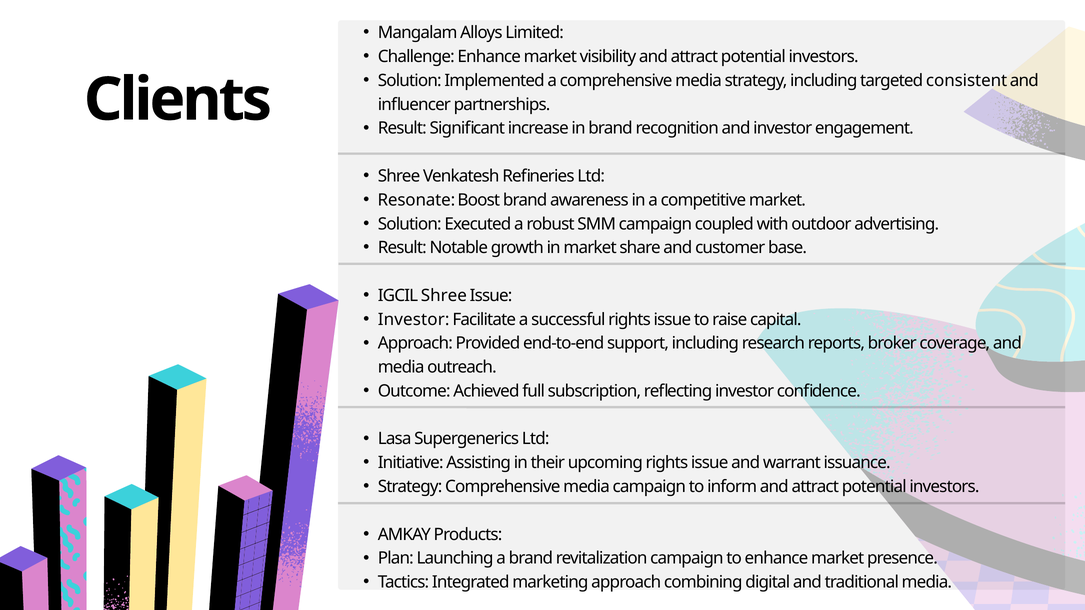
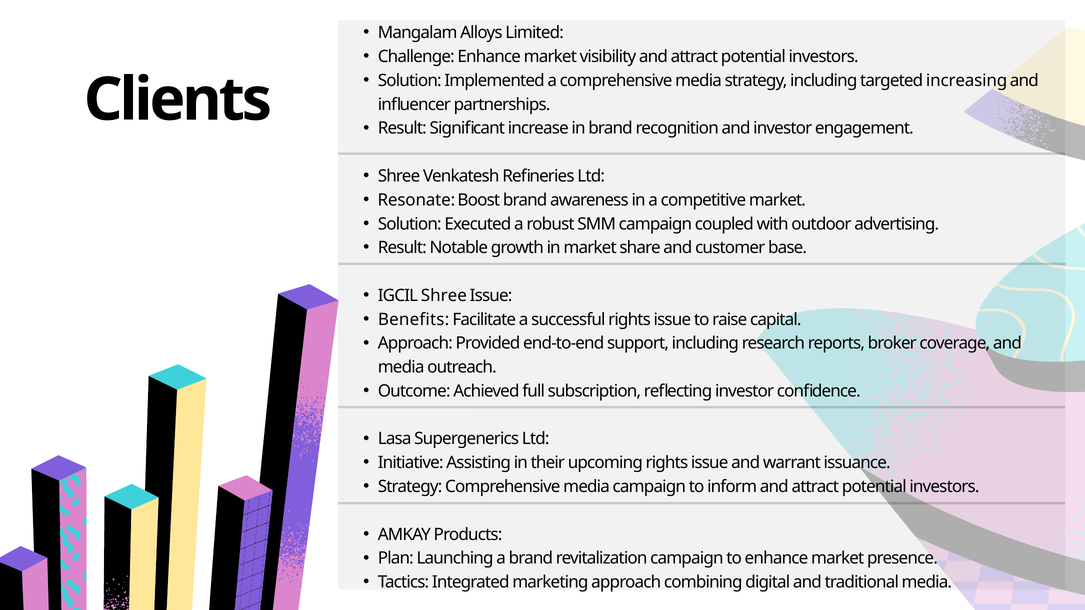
consistent: consistent -> increasing
Investor at (414, 320): Investor -> Benefits
